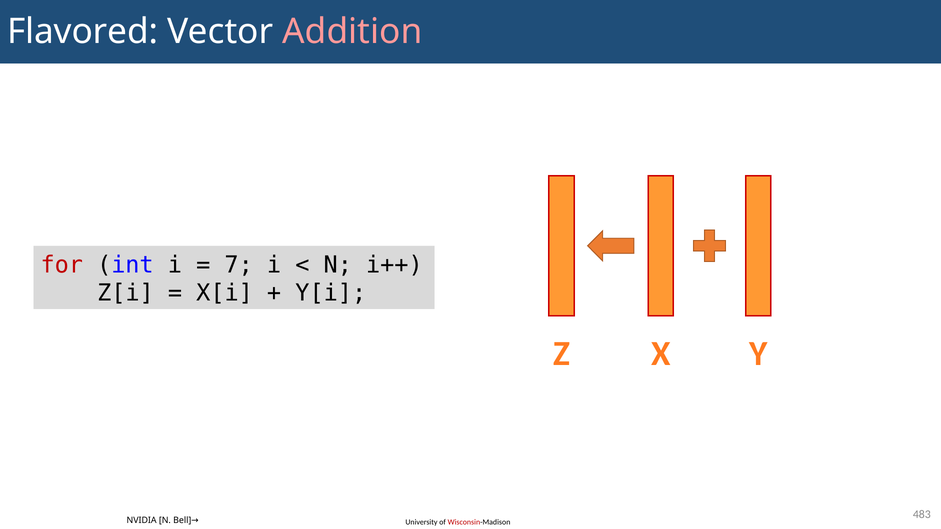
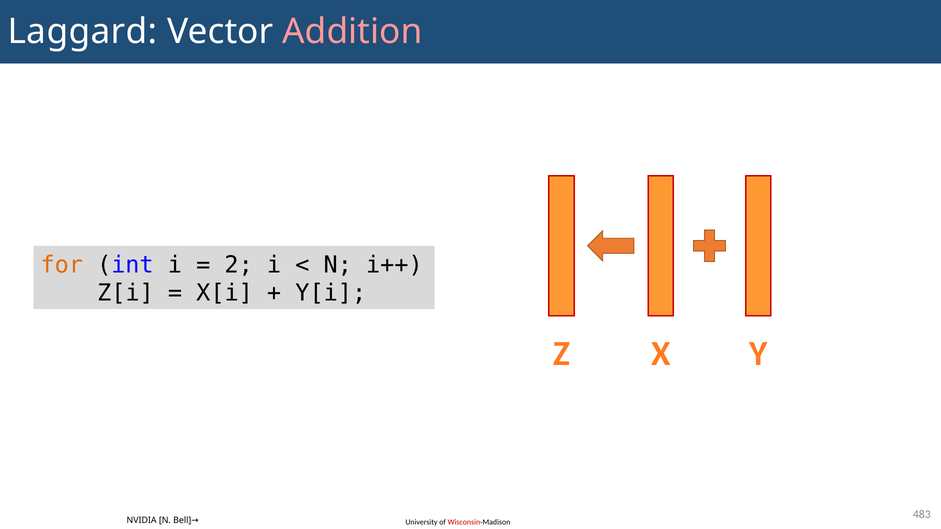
Flavored: Flavored -> Laggard
for colour: red -> orange
7: 7 -> 2
